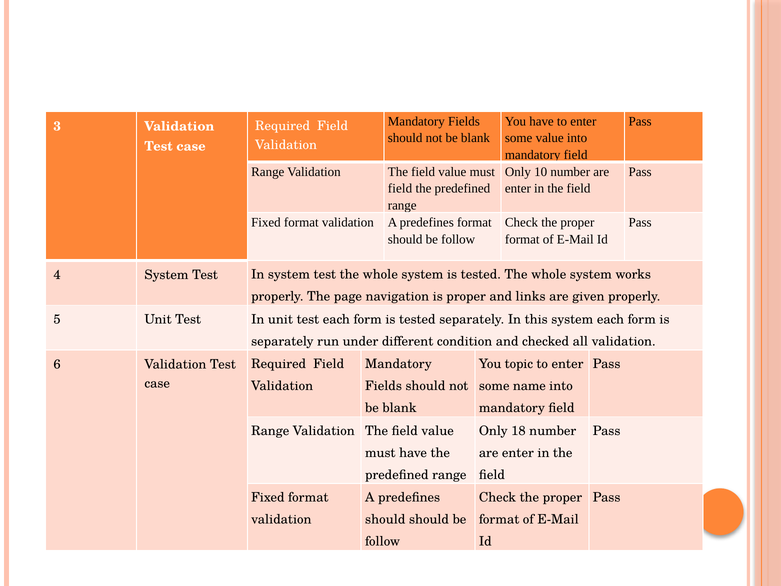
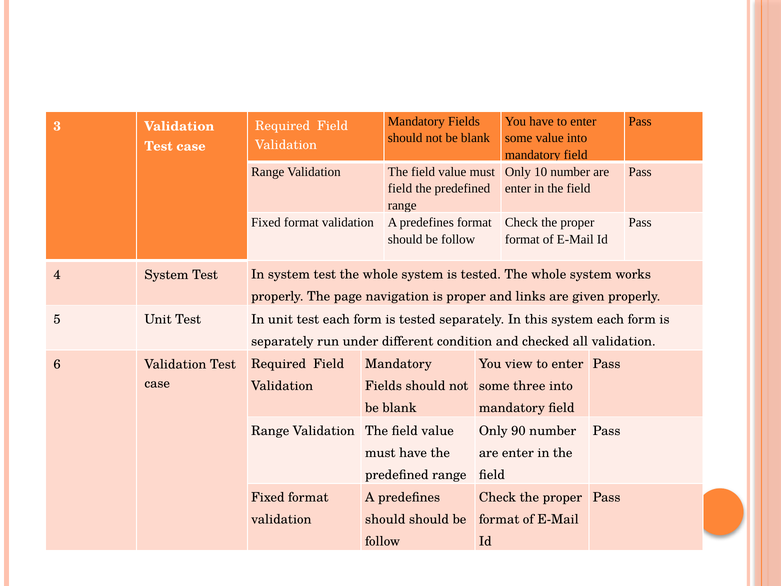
topic: topic -> view
name: name -> three
18: 18 -> 90
